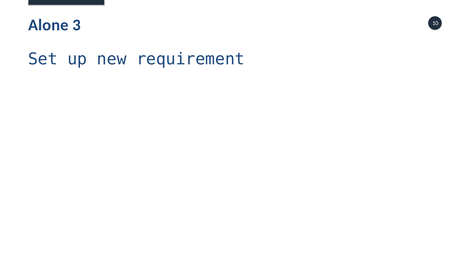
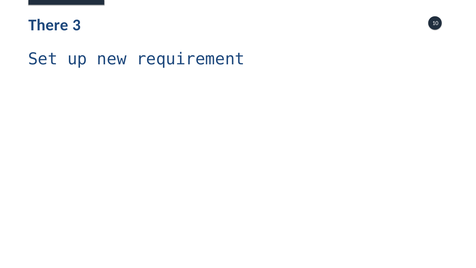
Alone: Alone -> There
